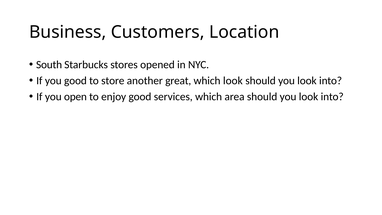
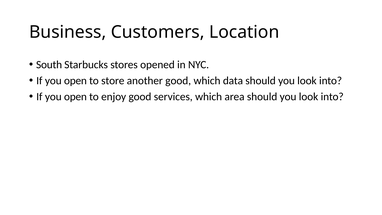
good at (75, 81): good -> open
another great: great -> good
which look: look -> data
